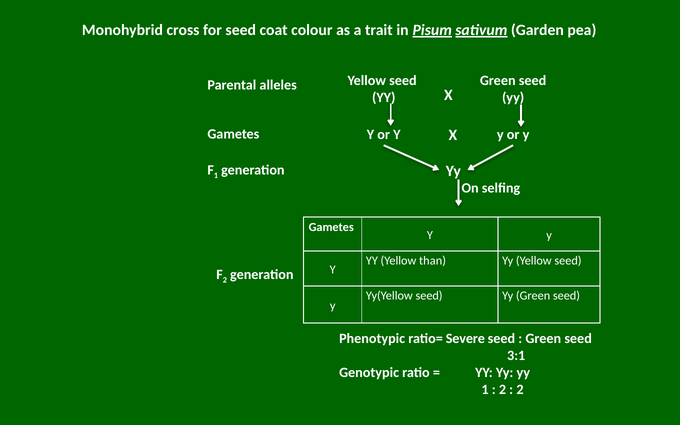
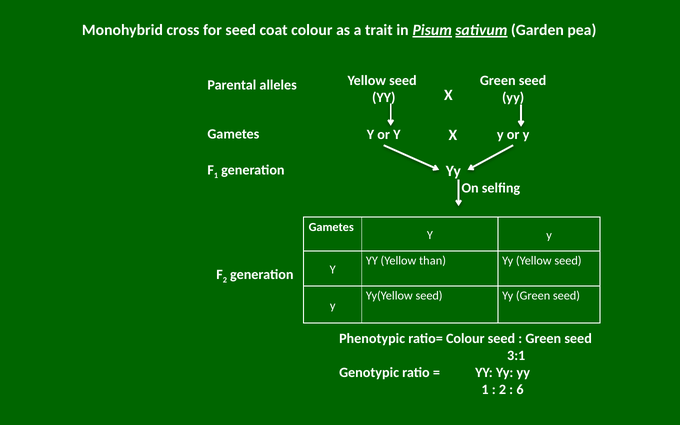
ratio= Severe: Severe -> Colour
2 at (520, 390): 2 -> 6
